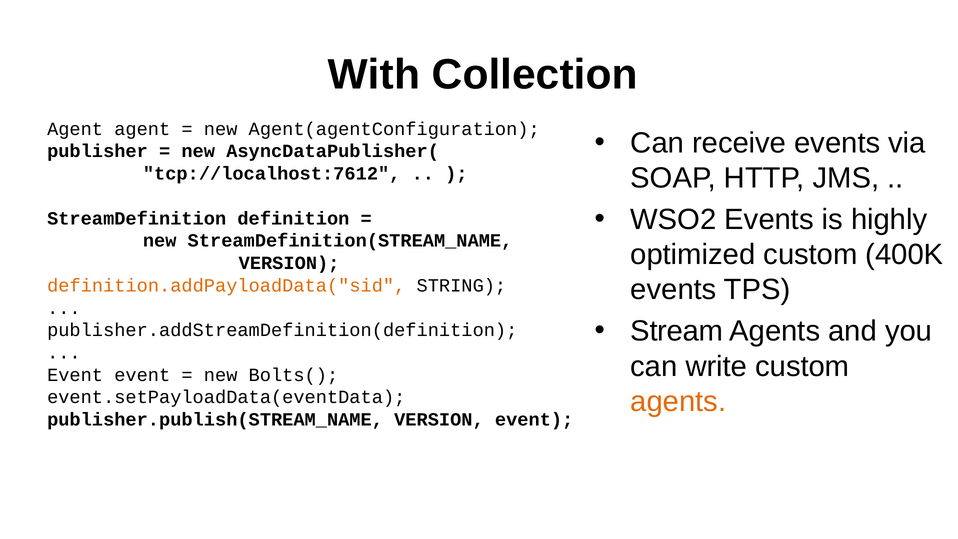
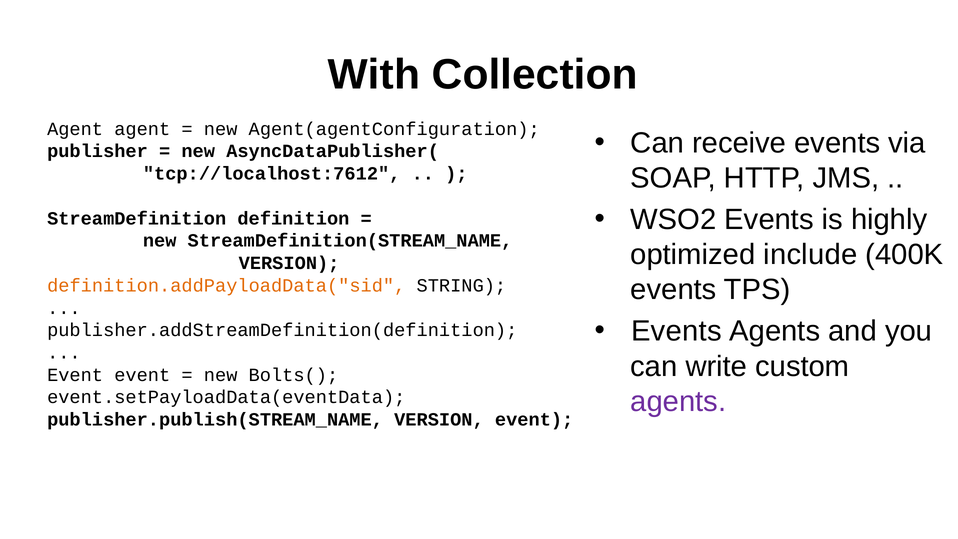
optimized custom: custom -> include
Stream at (677, 331): Stream -> Events
agents at (678, 401) colour: orange -> purple
